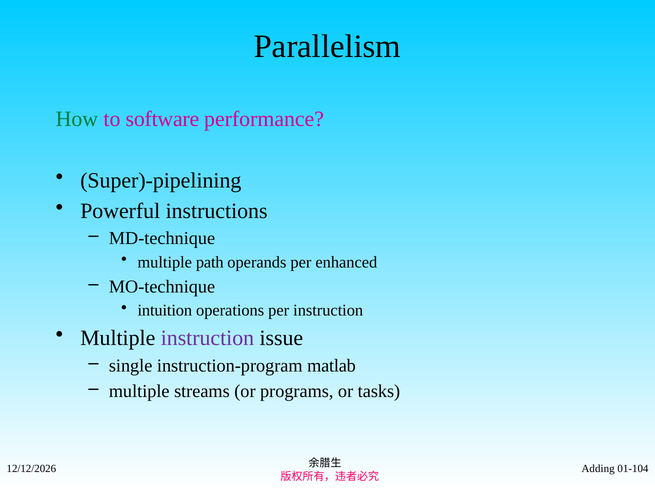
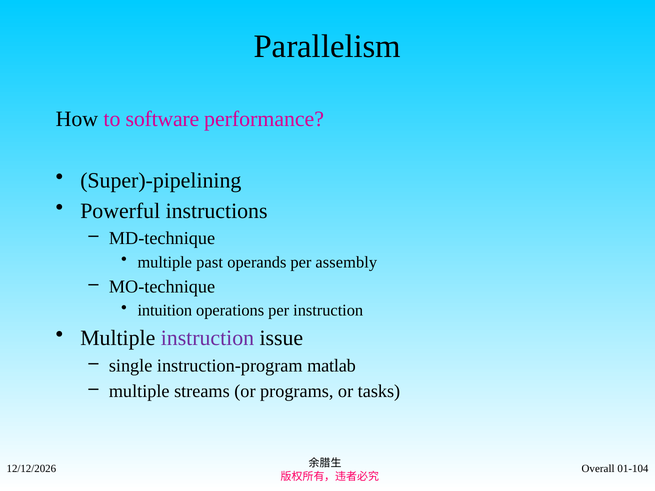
How colour: green -> black
path: path -> past
enhanced: enhanced -> assembly
Adding: Adding -> Overall
